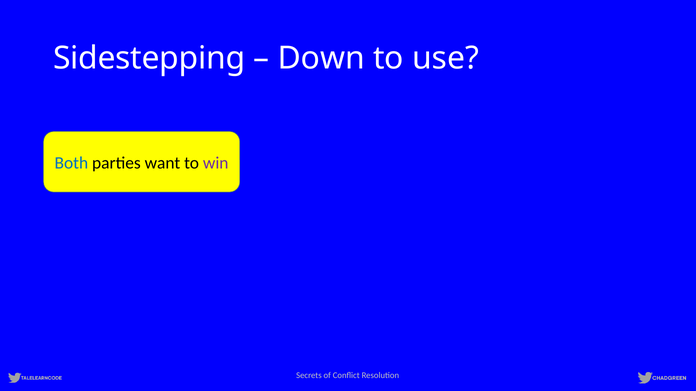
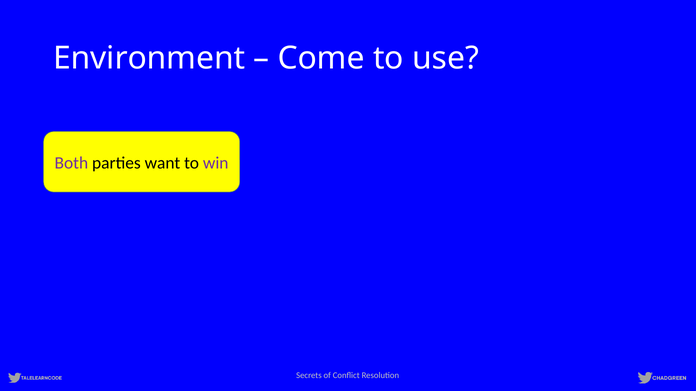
Sidestepping: Sidestepping -> Environment
Down: Down -> Come
Both colour: blue -> purple
